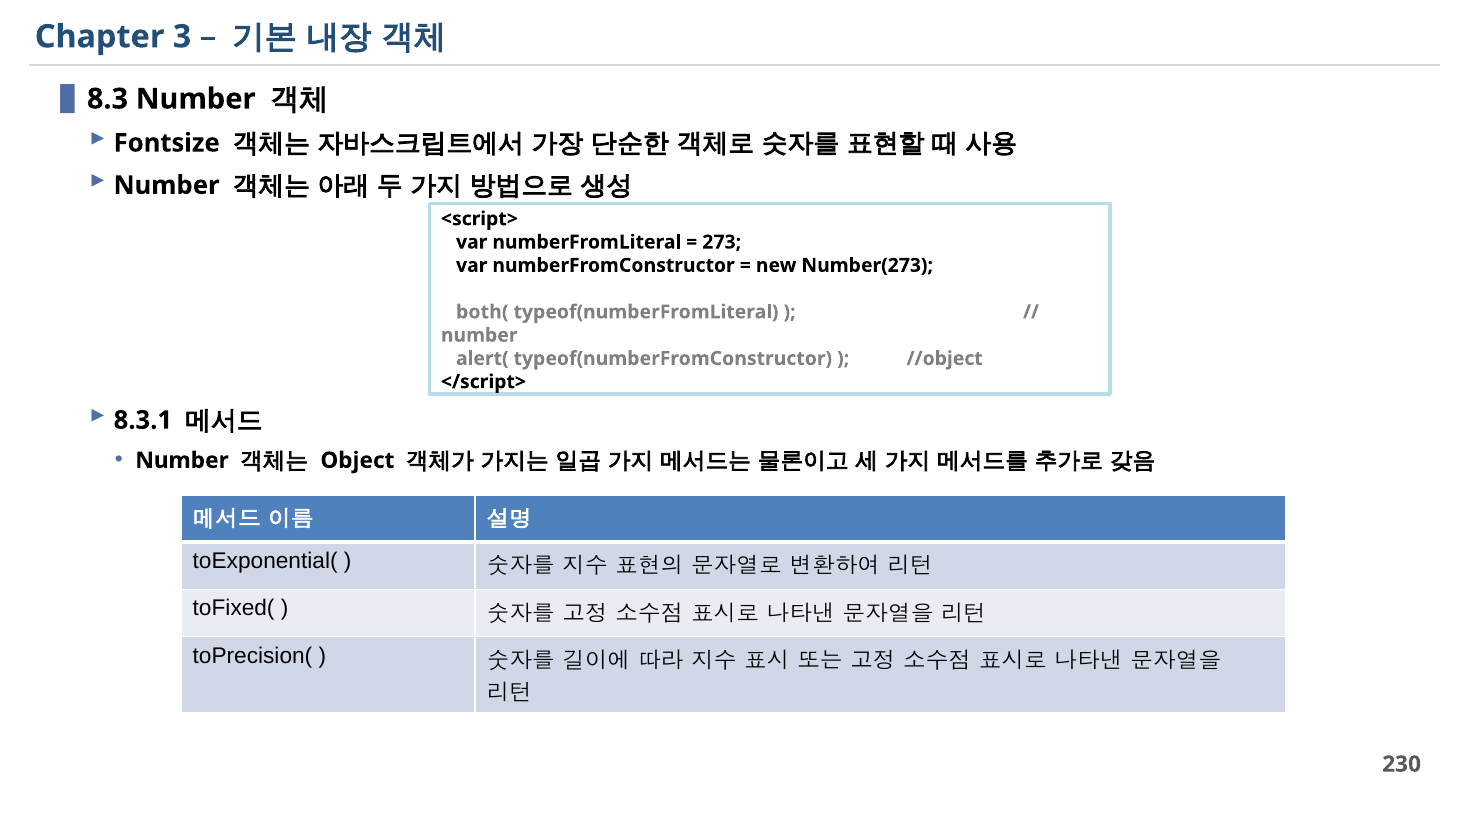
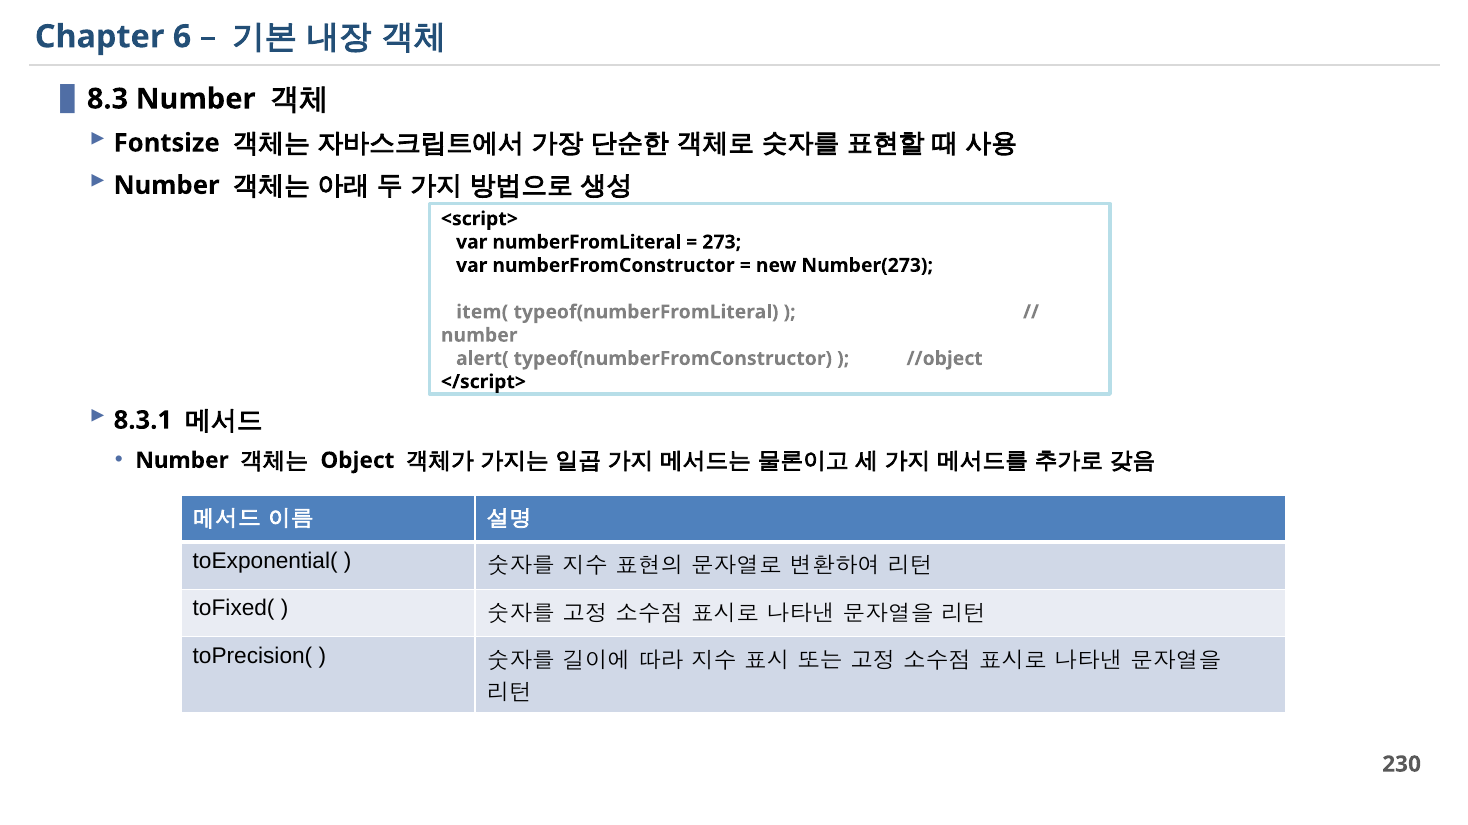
3: 3 -> 6
both(: both( -> item(
